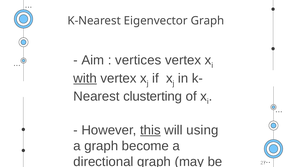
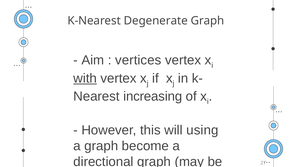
Eigenvector: Eigenvector -> Degenerate
clusterting: clusterting -> increasing
this at (150, 130) underline: present -> none
